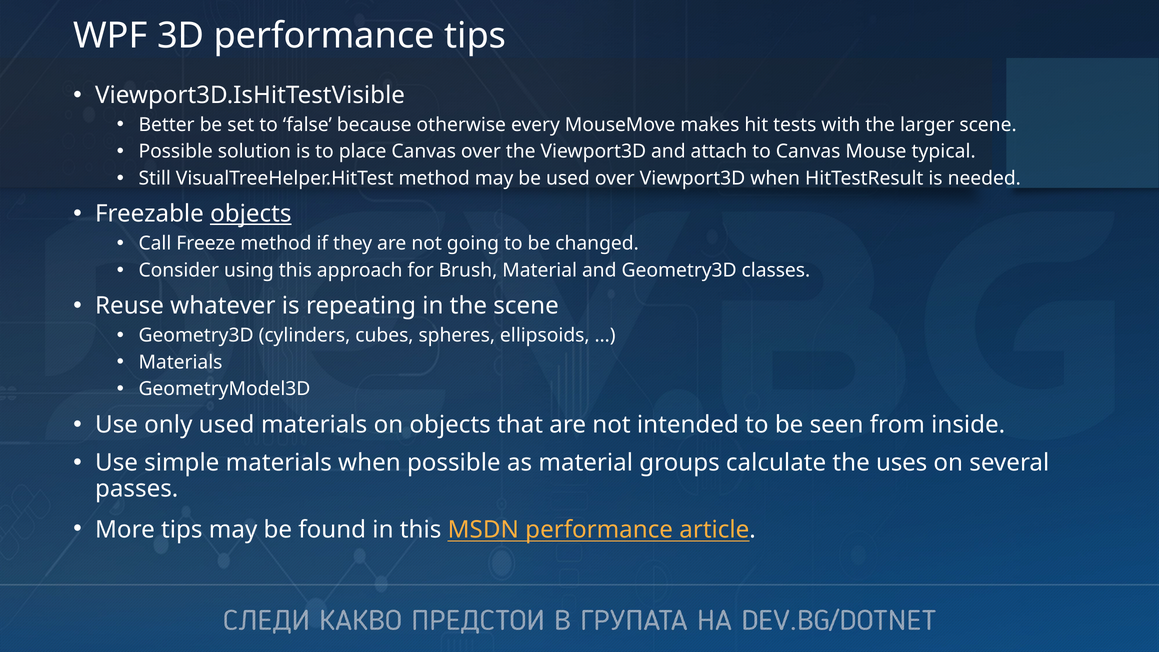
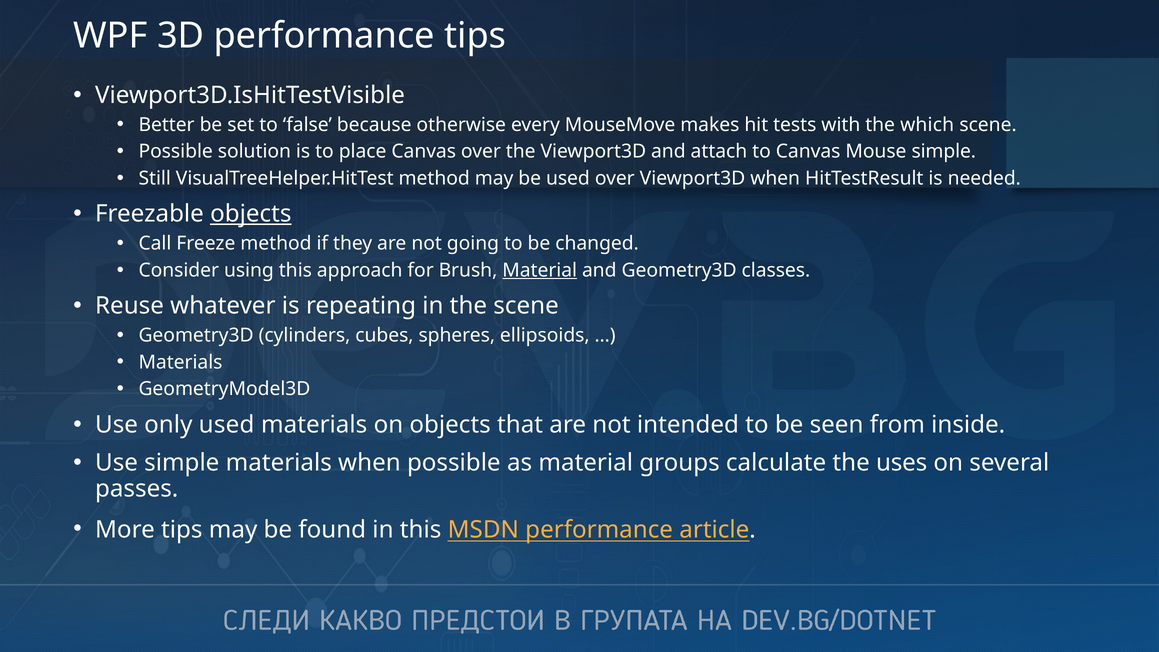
larger: larger -> which
Mouse typical: typical -> simple
Material at (540, 270) underline: none -> present
